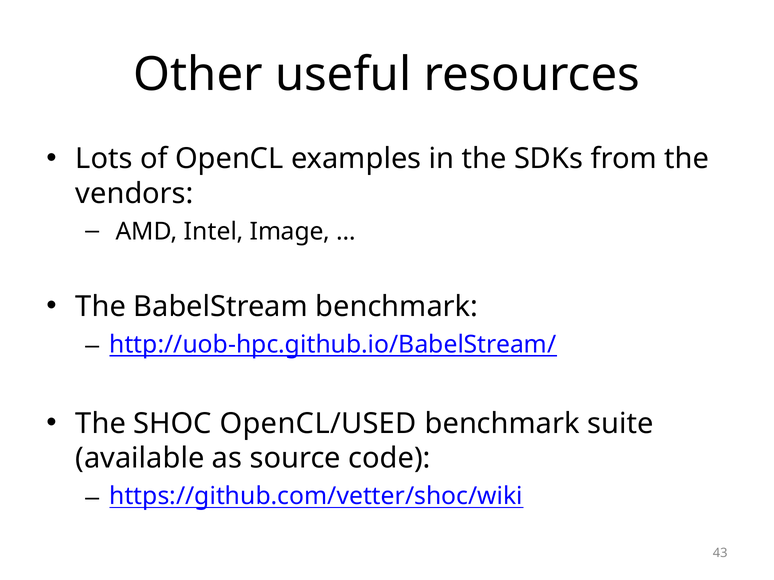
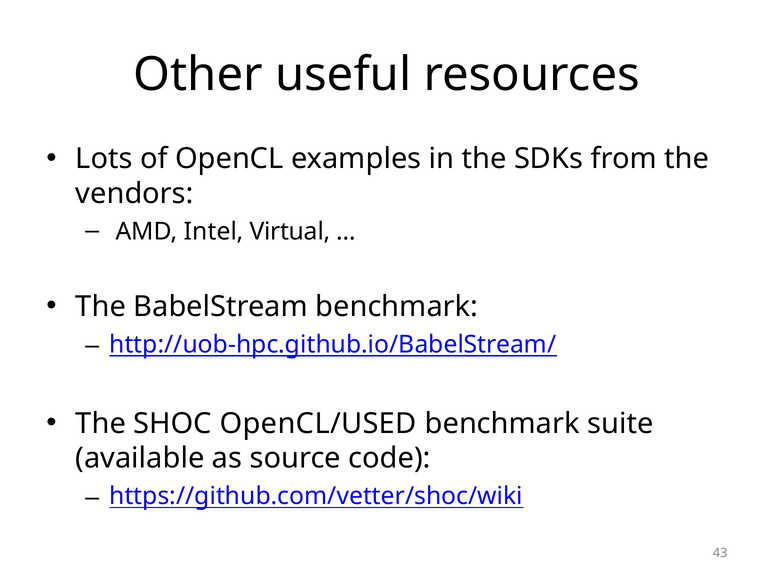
Image: Image -> Virtual
